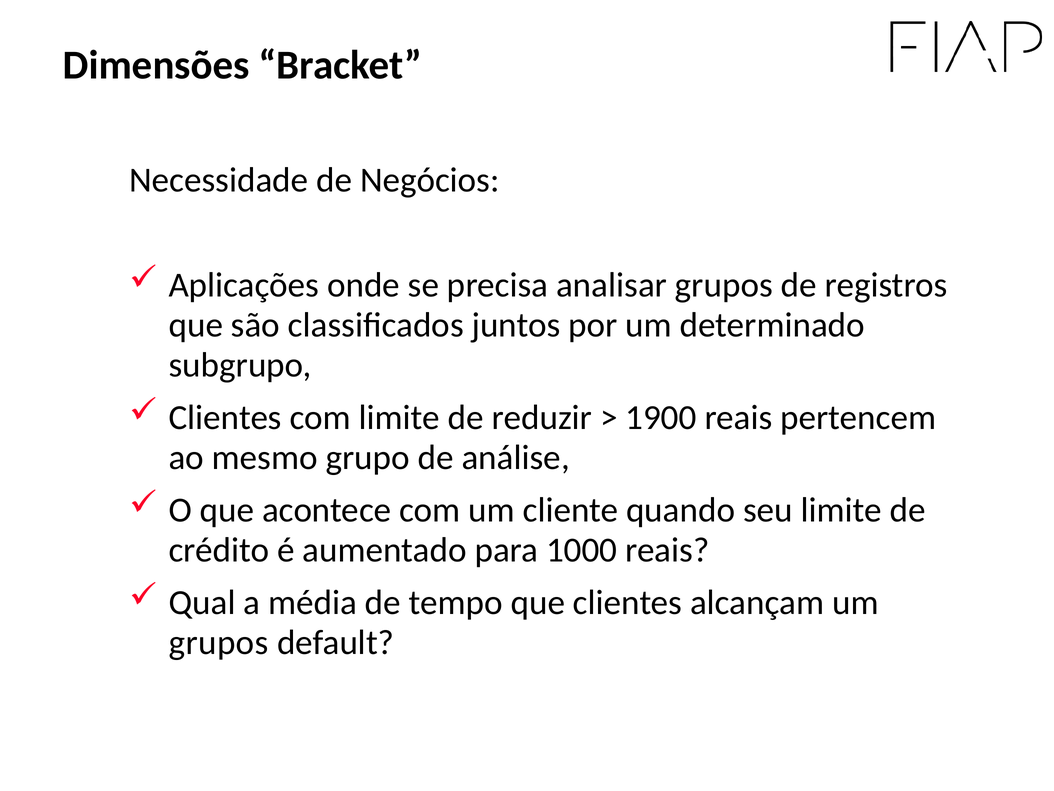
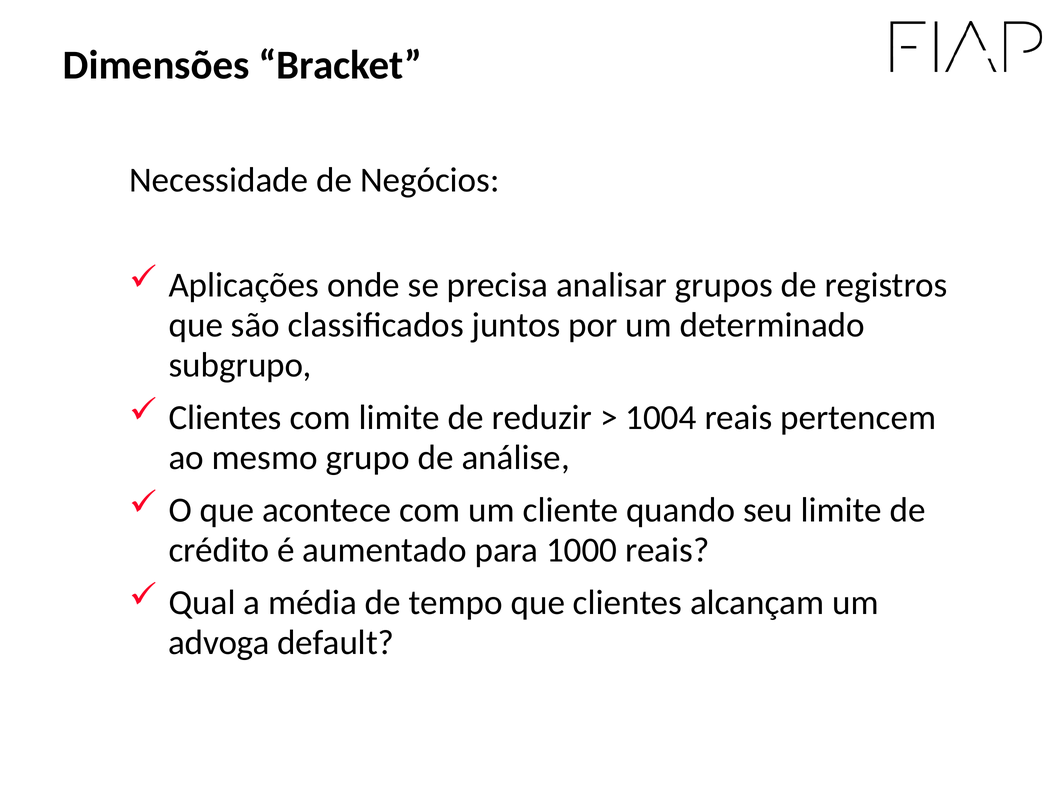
1900: 1900 -> 1004
grupos at (219, 642): grupos -> advoga
